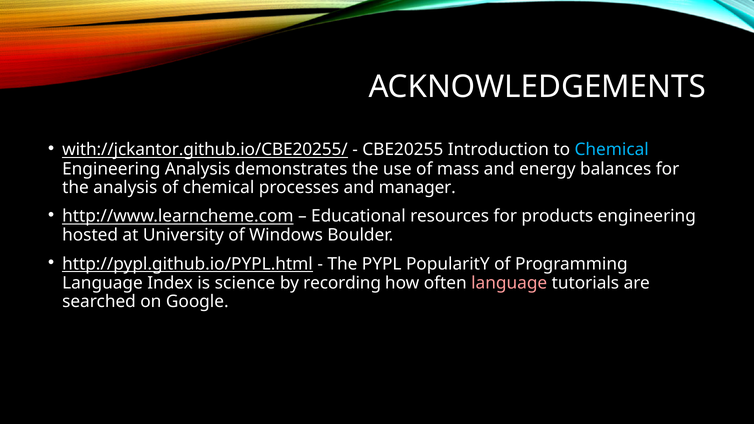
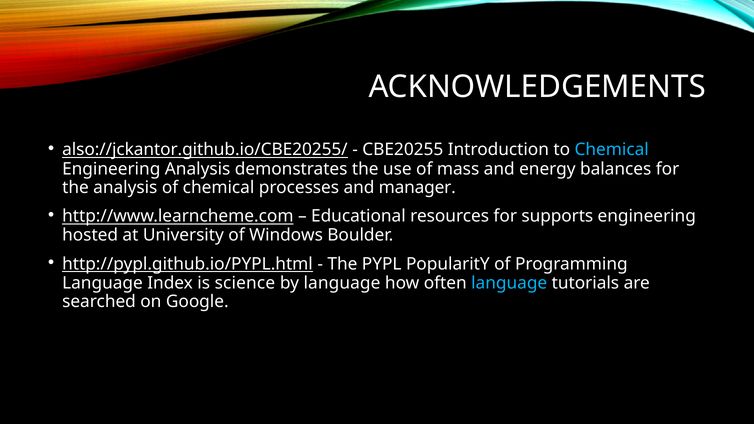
with://jckantor.github.io/CBE20255/: with://jckantor.github.io/CBE20255/ -> also://jckantor.github.io/CBE20255/
products: products -> supports
by recording: recording -> language
language at (509, 283) colour: pink -> light blue
